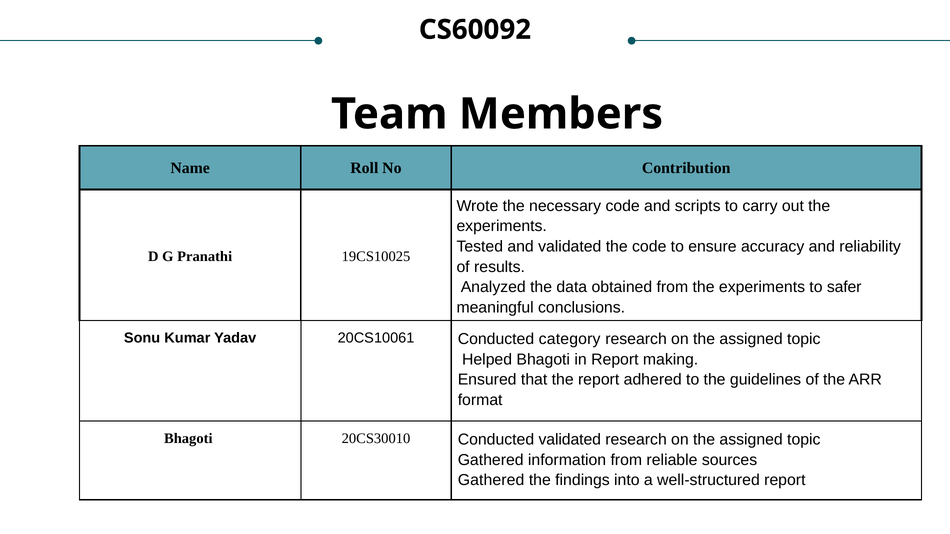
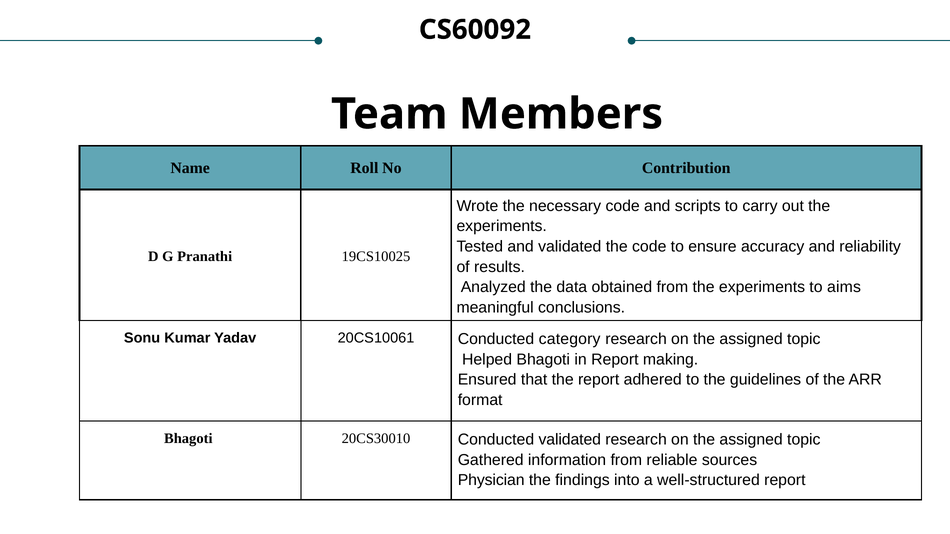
safer: safer -> aims
Gathered at (491, 481): Gathered -> Physician
